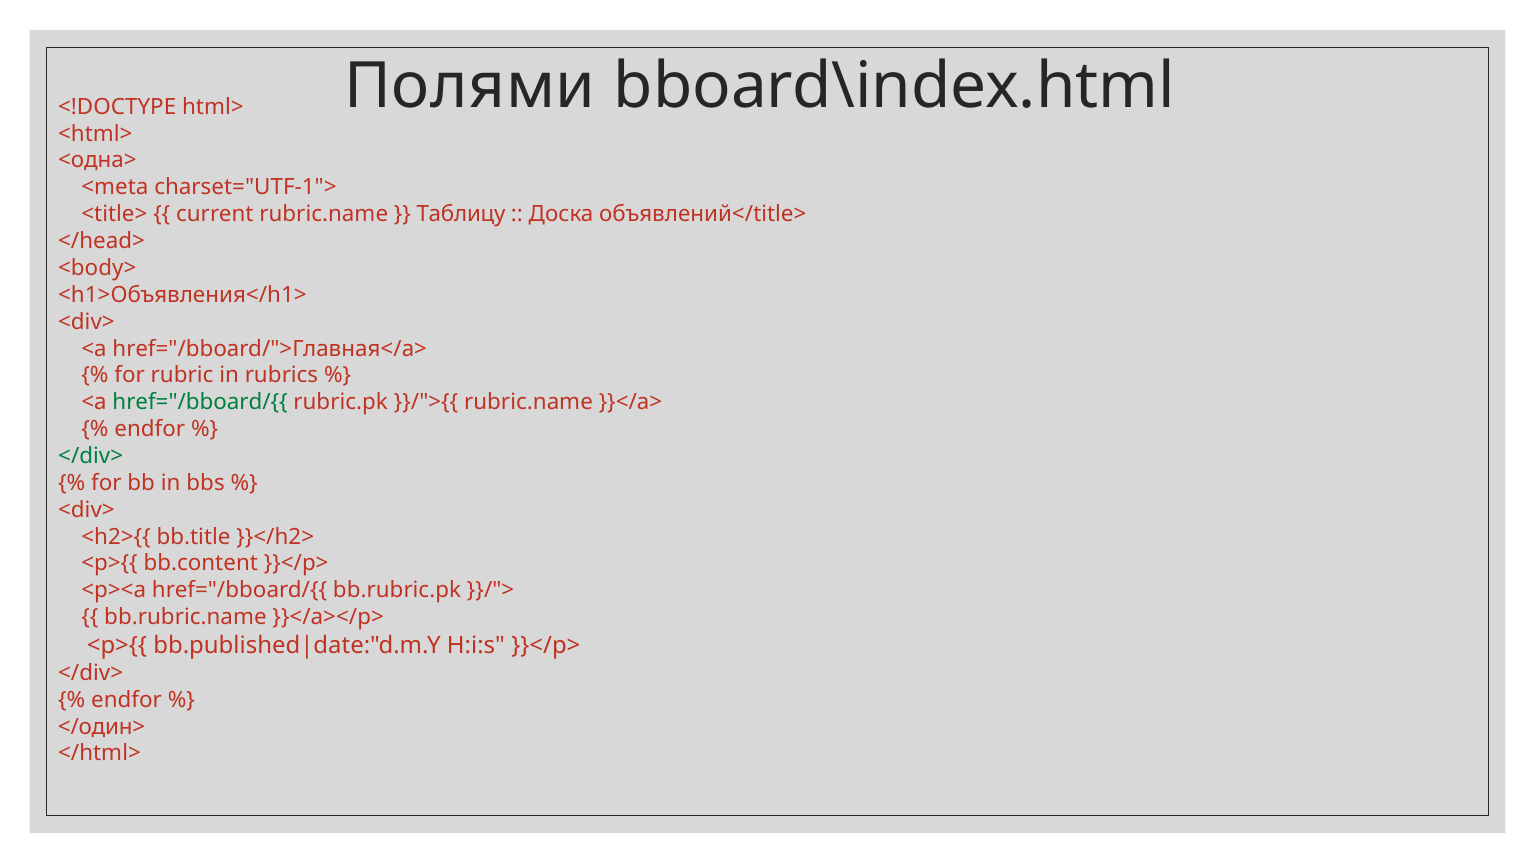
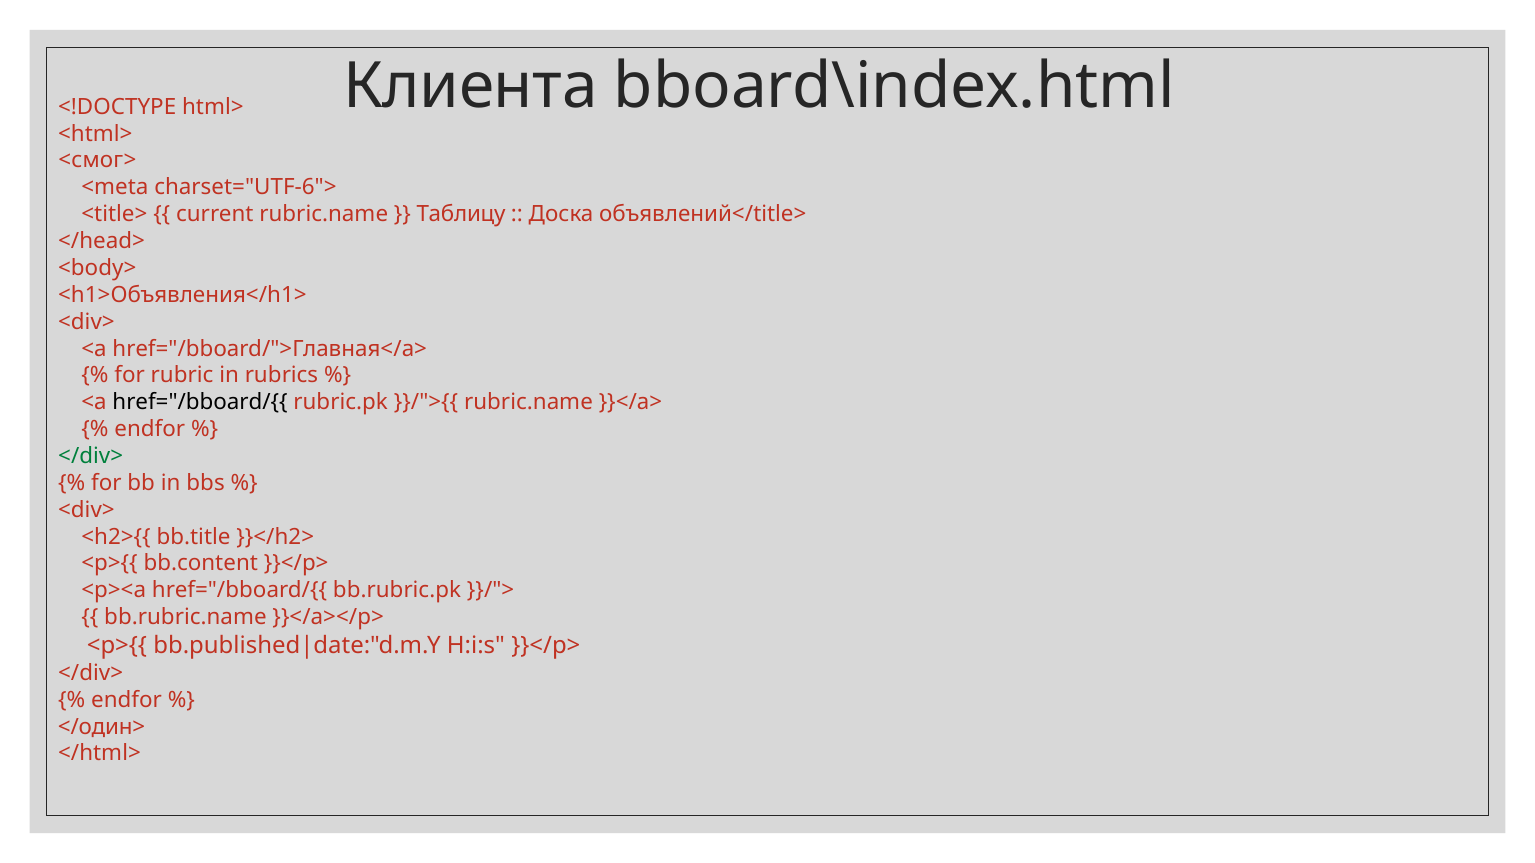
Полями: Полями -> Клиента
<одна>: <одна> -> <смог>
charset="UTF-1">: charset="UTF-1"> -> charset="UTF-6">
href="/bboard/{{ at (200, 403) colour: green -> black
